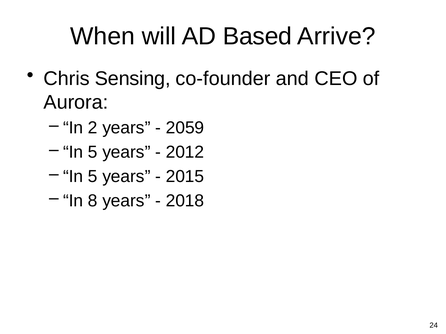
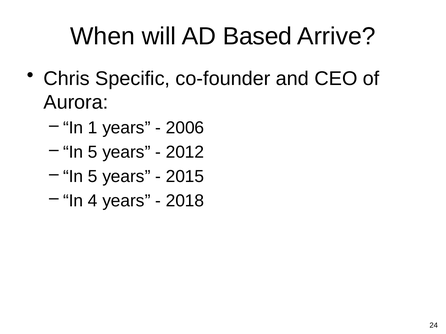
Sensing: Sensing -> Specific
2: 2 -> 1
2059: 2059 -> 2006
8: 8 -> 4
